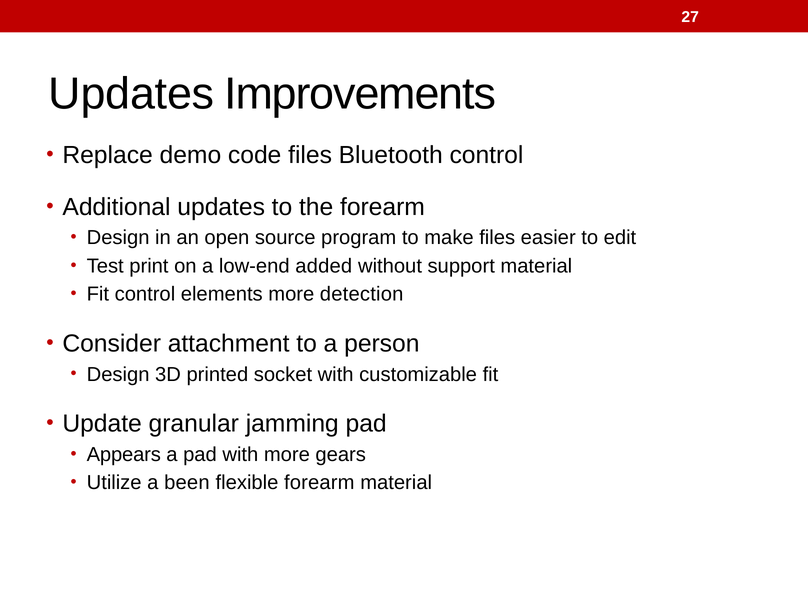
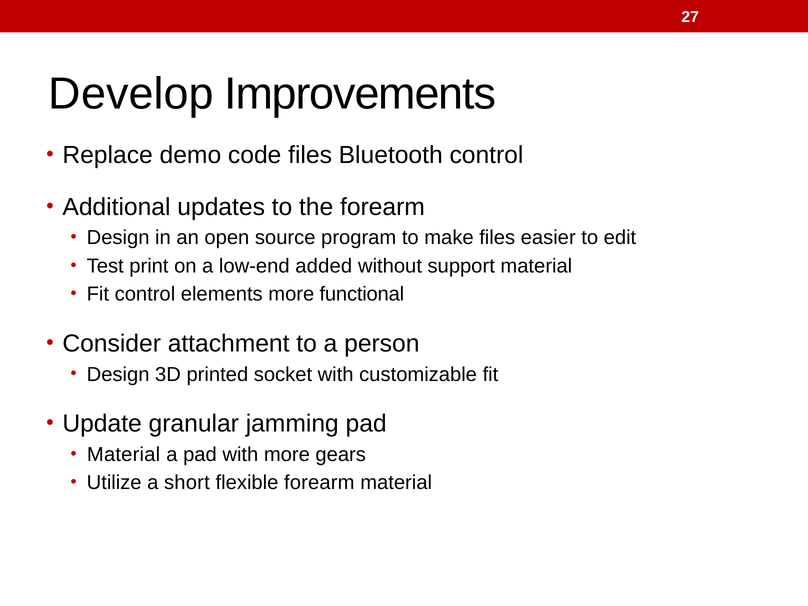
Updates at (131, 94): Updates -> Develop
detection: detection -> functional
Appears at (124, 454): Appears -> Material
been: been -> short
